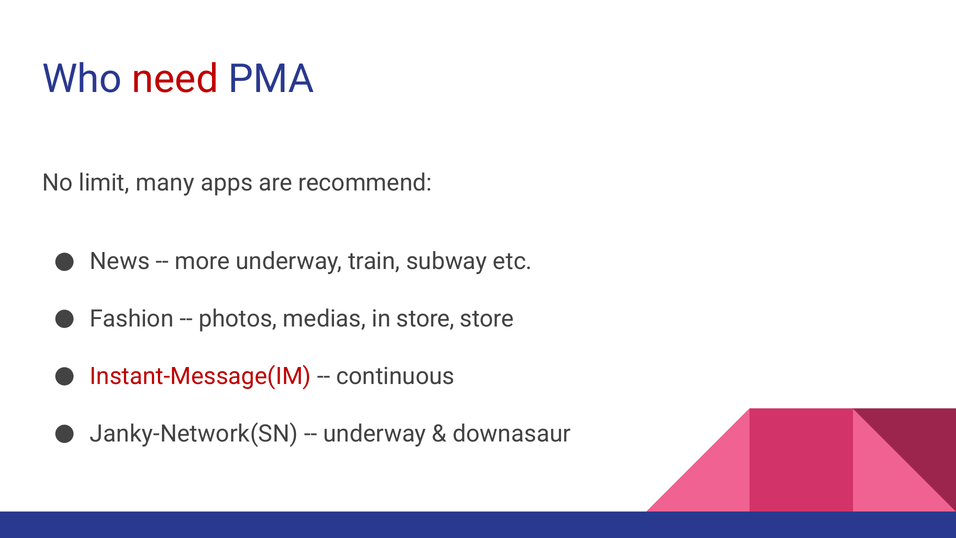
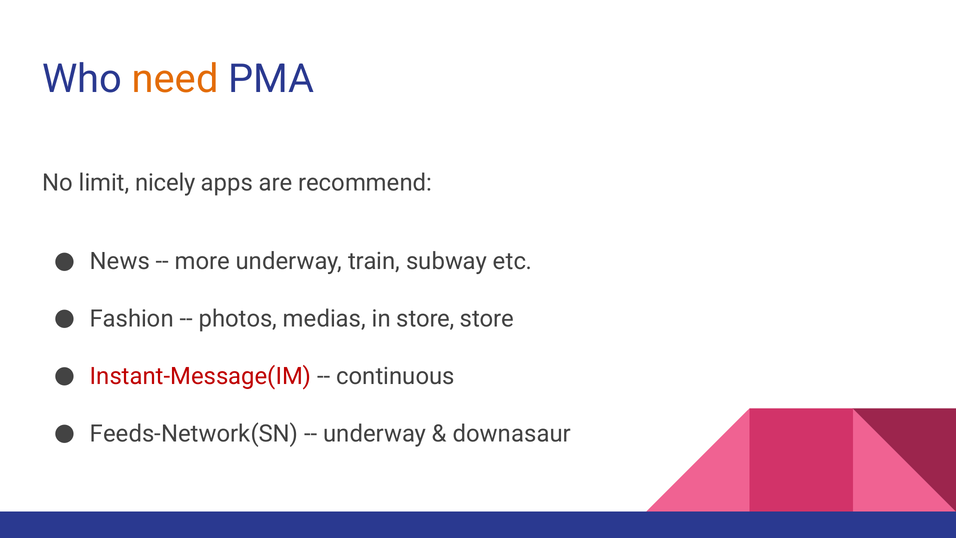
need colour: red -> orange
many: many -> nicely
Janky-Network(SN: Janky-Network(SN -> Feeds-Network(SN
